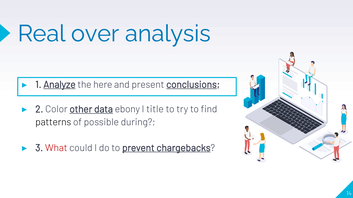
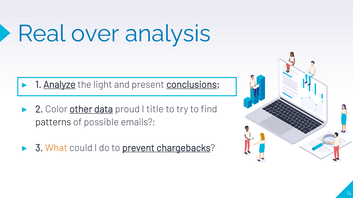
here: here -> light
ebony: ebony -> proud
during: during -> emails
What colour: red -> orange
